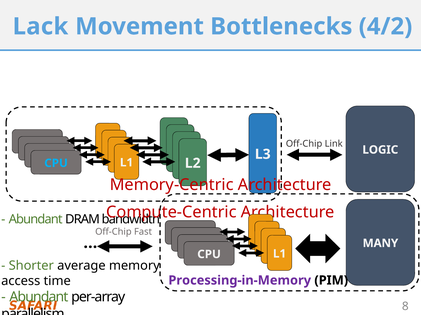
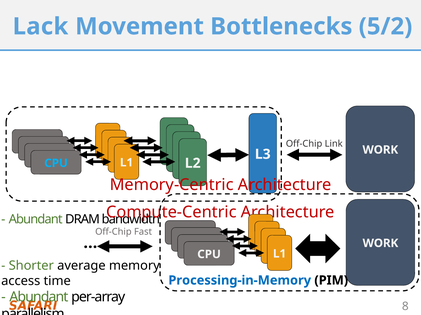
4/2: 4/2 -> 5/2
LOGIC at (380, 150): LOGIC -> WORK
MANY at (380, 244): MANY -> WORK
Processing-in-Memory colour: purple -> blue
